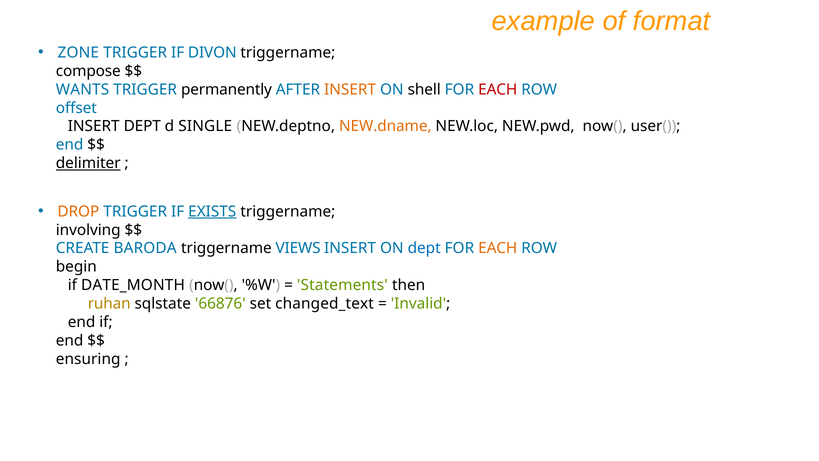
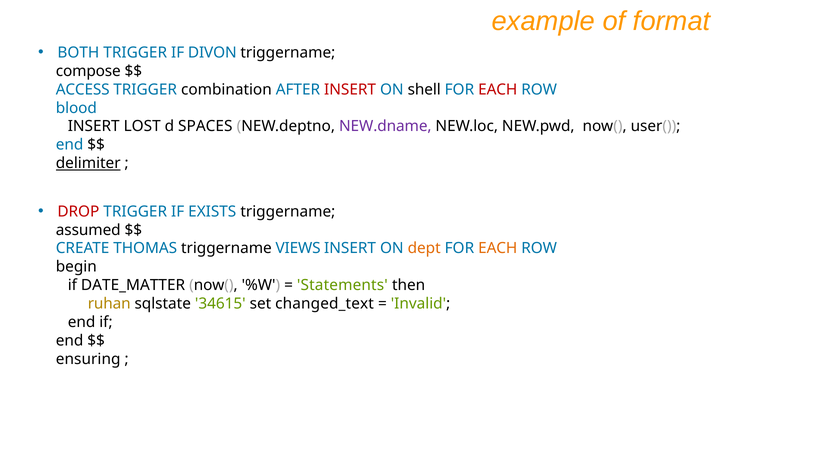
ZONE: ZONE -> BOTH
WANTS: WANTS -> ACCESS
permanently: permanently -> combination
INSERT at (350, 89) colour: orange -> red
offset: offset -> blood
INSERT DEPT: DEPT -> LOST
SINGLE: SINGLE -> SPACES
NEW.dname colour: orange -> purple
DROP colour: orange -> red
EXISTS underline: present -> none
involving: involving -> assumed
BARODA: BARODA -> THOMAS
dept at (424, 248) colour: blue -> orange
DATE_MONTH: DATE_MONTH -> DATE_MATTER
66876: 66876 -> 34615
